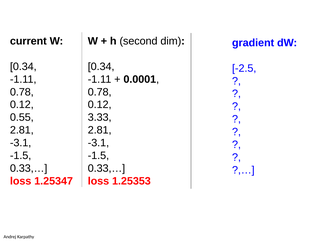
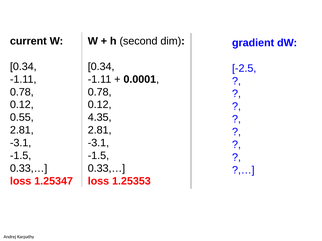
3.33: 3.33 -> 4.35
